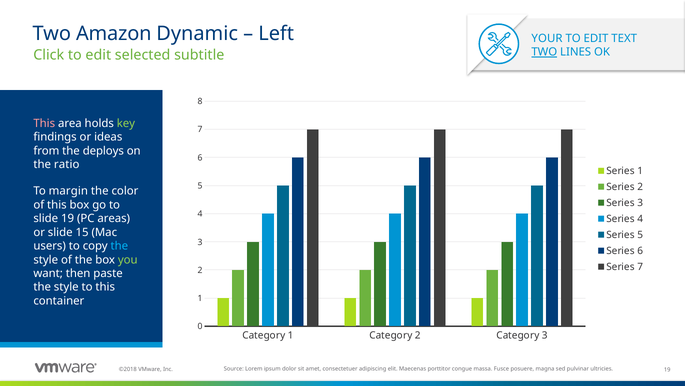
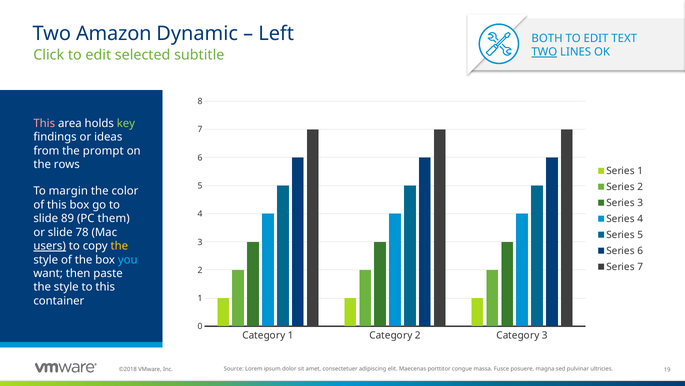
YOUR: YOUR -> BOTH
deploys: deploys -> prompt
ratio: ratio -> rows
slide 19: 19 -> 89
areas: areas -> them
15: 15 -> 78
users underline: none -> present
the at (119, 246) colour: light blue -> yellow
you colour: light green -> light blue
